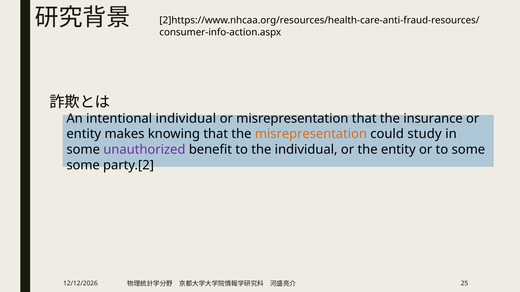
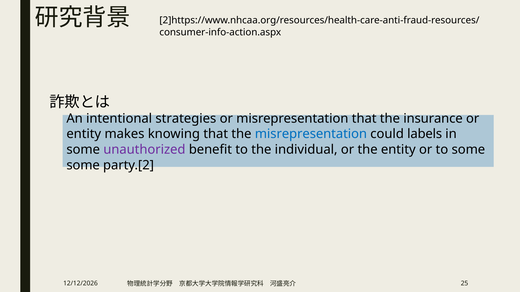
intentional individual: individual -> strategies
misrepresentation at (311, 134) colour: orange -> blue
study: study -> labels
